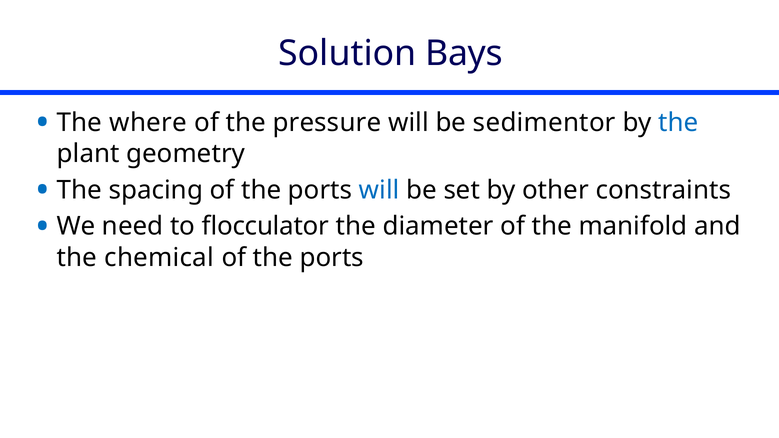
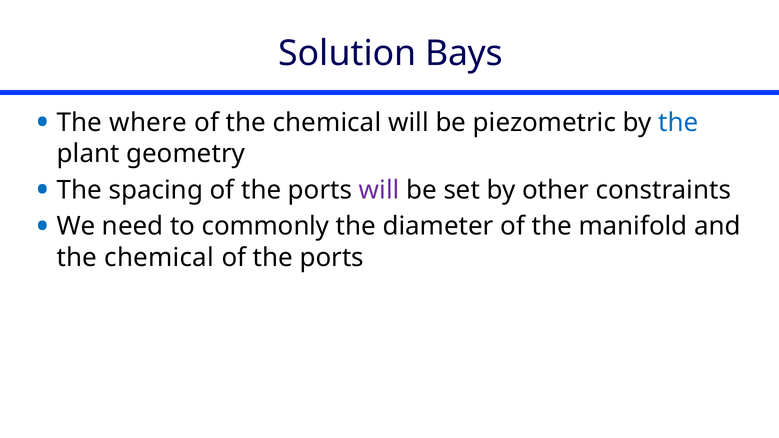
of the pressure: pressure -> chemical
sedimentor: sedimentor -> piezometric
will at (379, 190) colour: blue -> purple
flocculator: flocculator -> commonly
